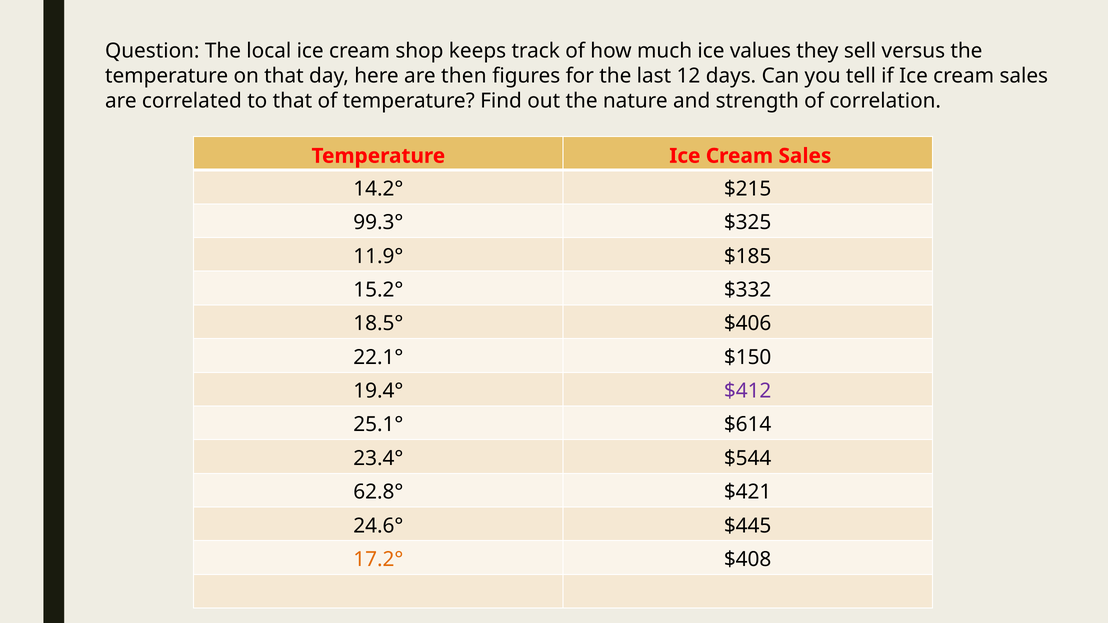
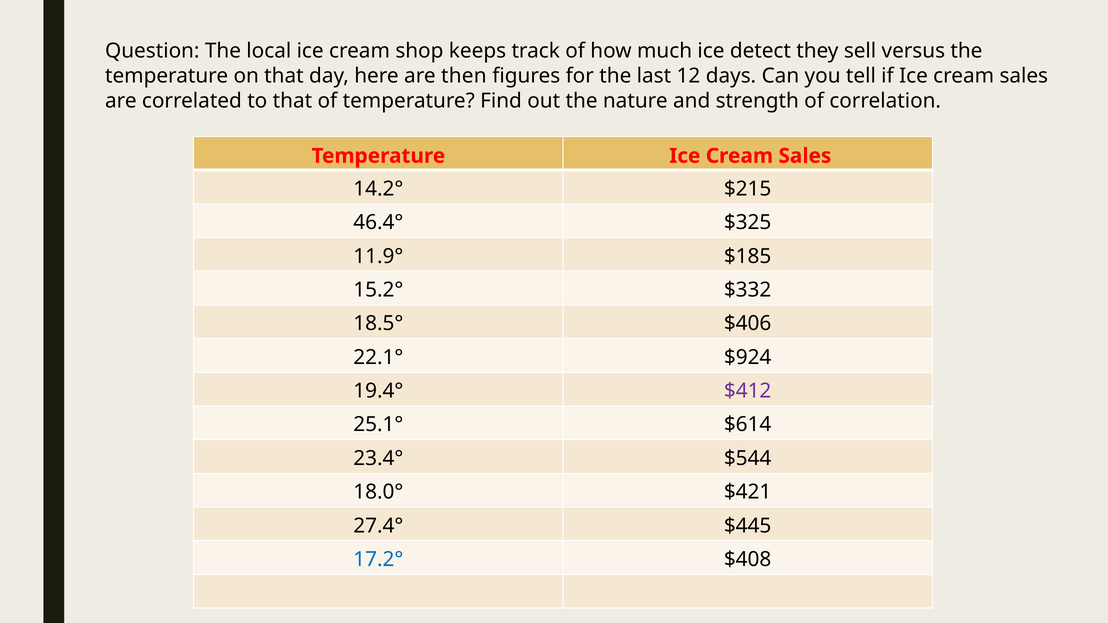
values: values -> detect
99.3°: 99.3° -> 46.4°
$150: $150 -> $924
62.8°: 62.8° -> 18.0°
24.6°: 24.6° -> 27.4°
17.2° colour: orange -> blue
